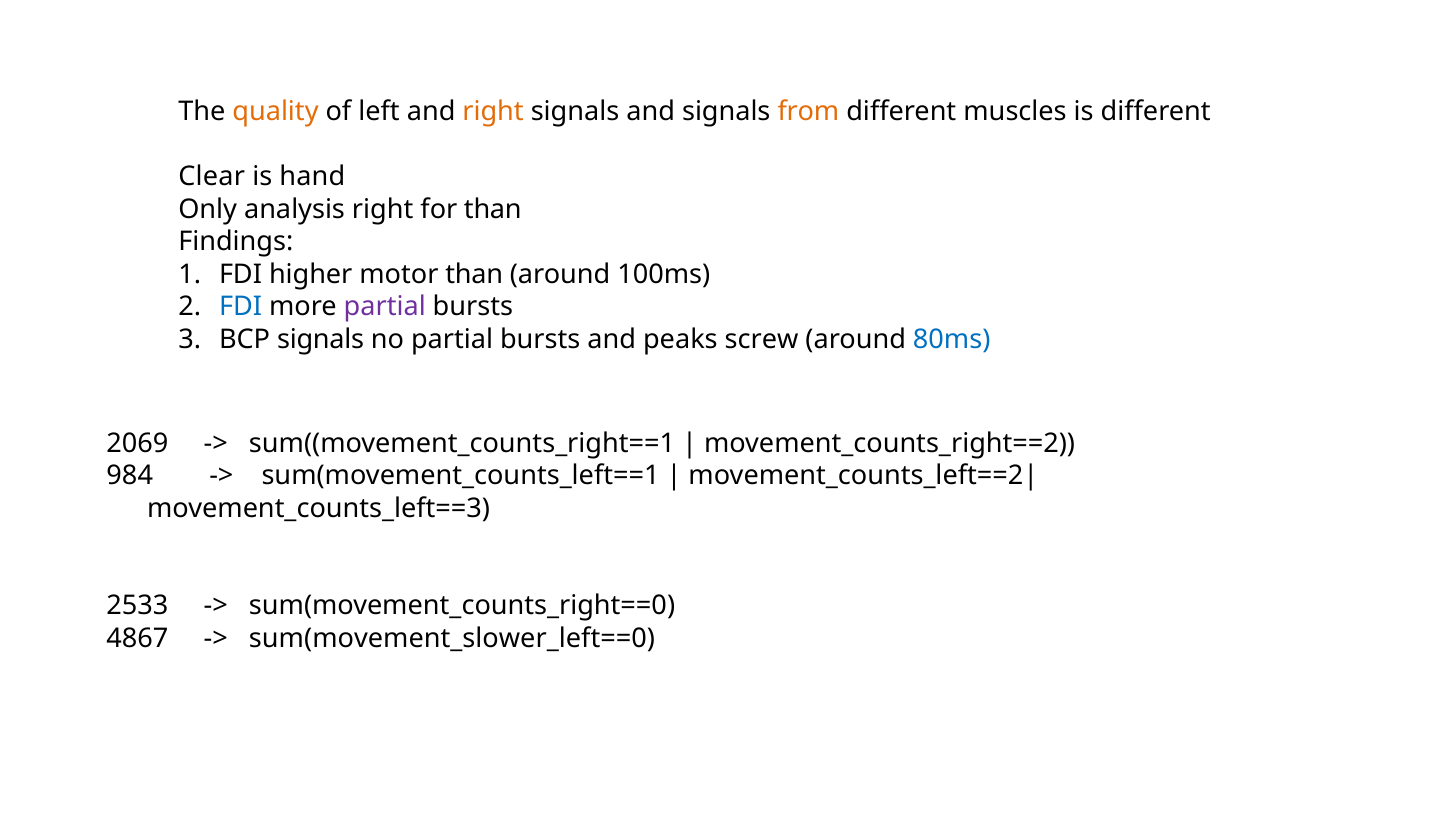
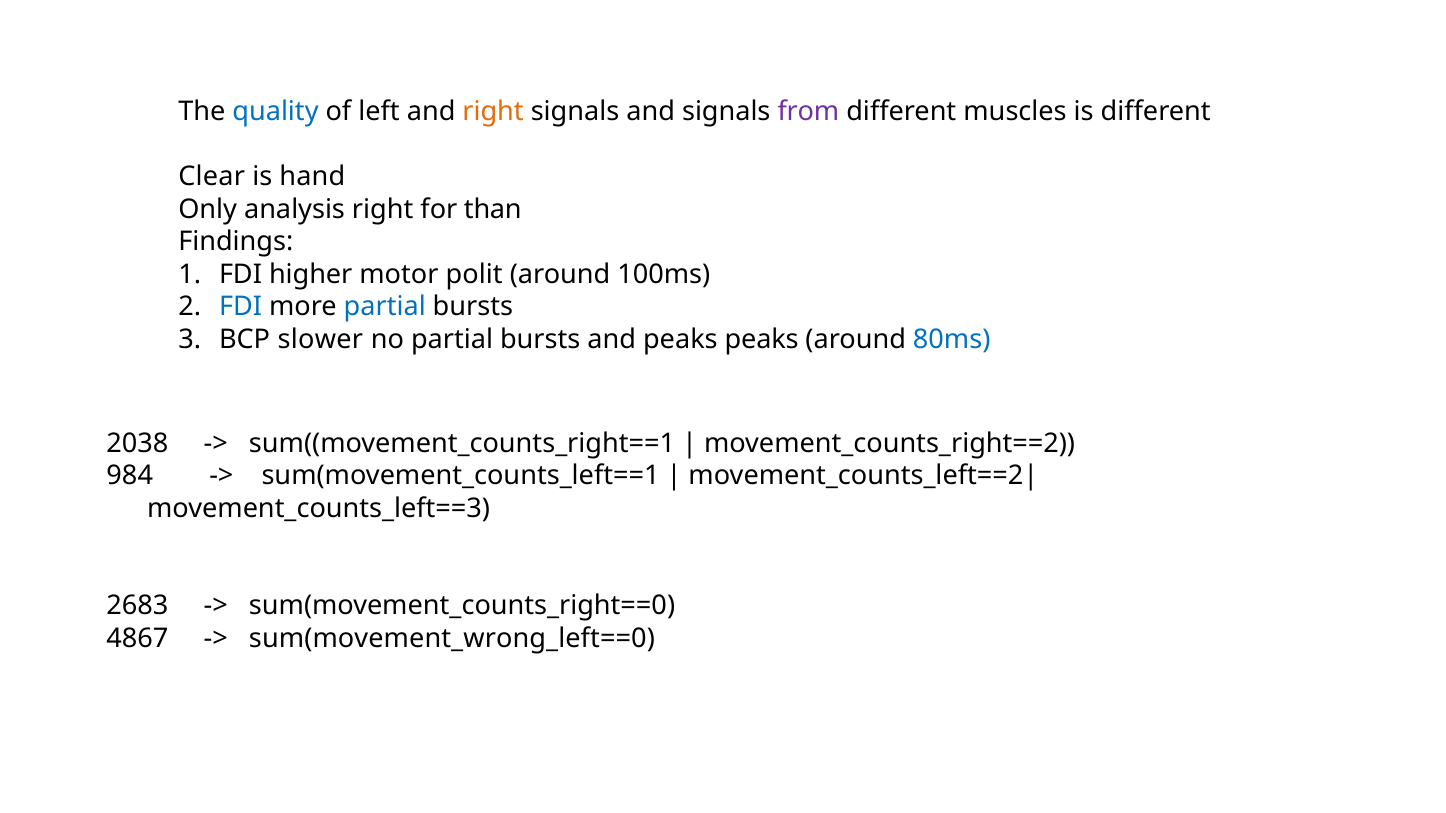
quality colour: orange -> blue
from colour: orange -> purple
motor than: than -> polit
partial at (385, 307) colour: purple -> blue
BCP signals: signals -> slower
peaks screw: screw -> peaks
2069: 2069 -> 2038
2533: 2533 -> 2683
sum(movement_slower_left==0: sum(movement_slower_left==0 -> sum(movement_wrong_left==0
